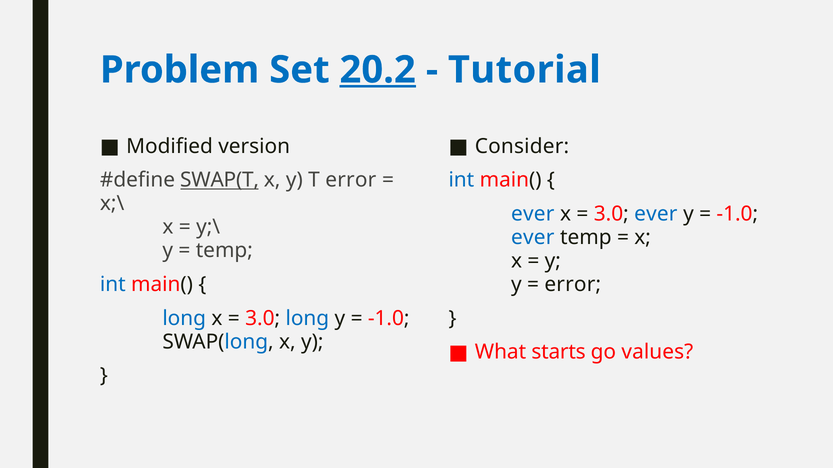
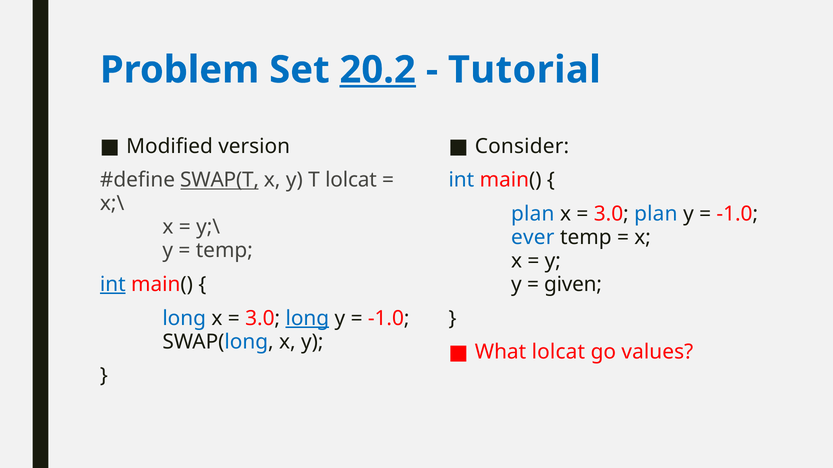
T error: error -> lolcat
ever at (533, 214): ever -> plan
3.0 ever: ever -> plan
int at (113, 285) underline: none -> present
error at (573, 285): error -> given
long at (307, 319) underline: none -> present
What starts: starts -> lolcat
